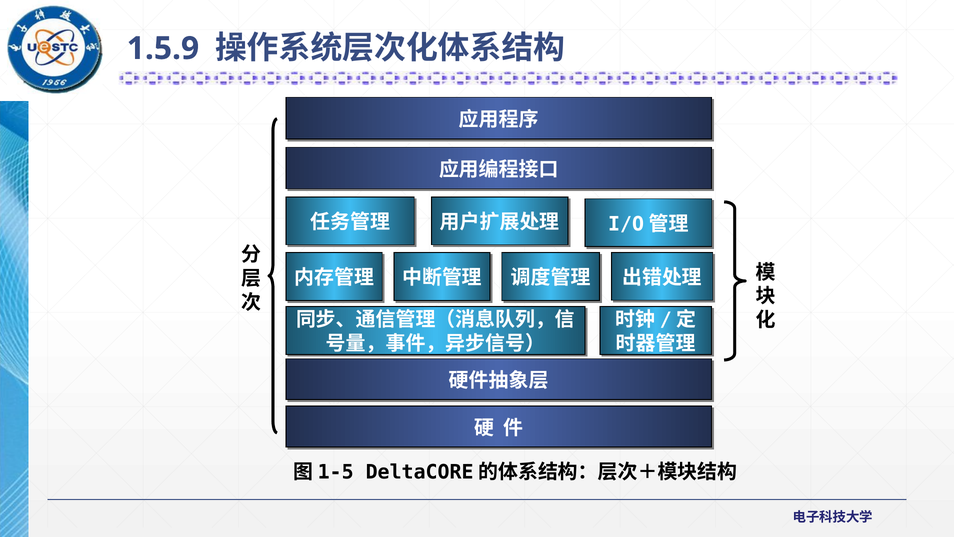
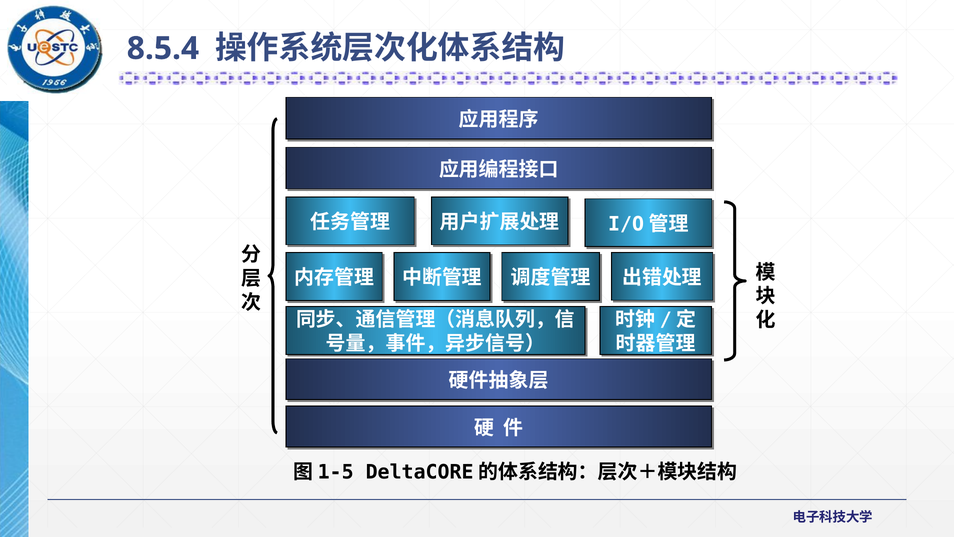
1.5.9: 1.5.9 -> 8.5.4
